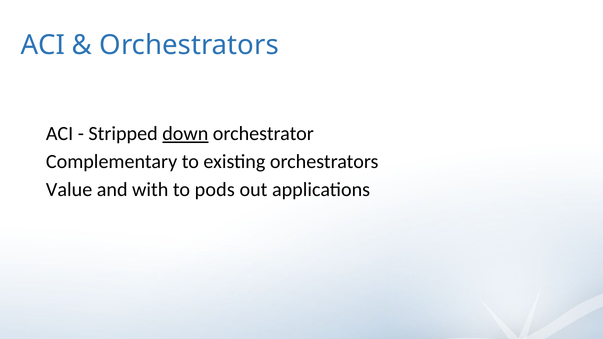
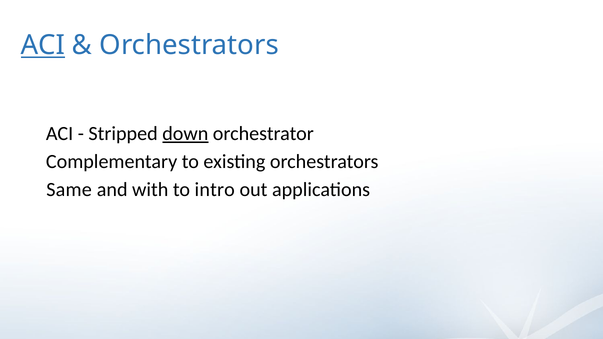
ACI at (43, 45) underline: none -> present
Value: Value -> Same
pods: pods -> intro
